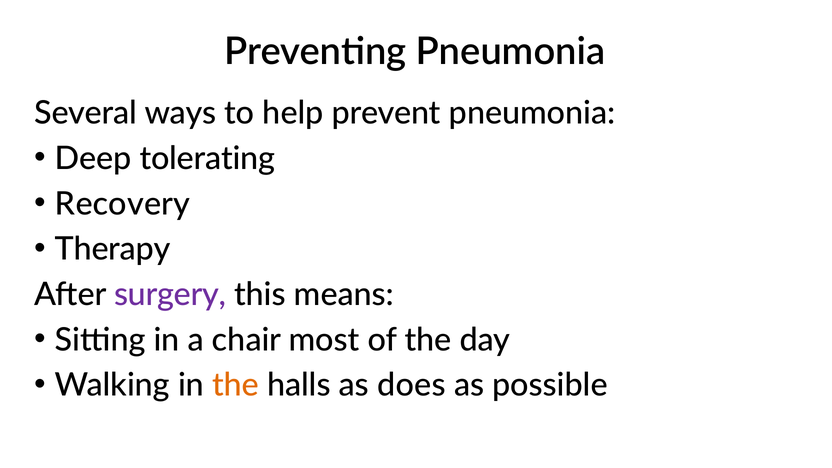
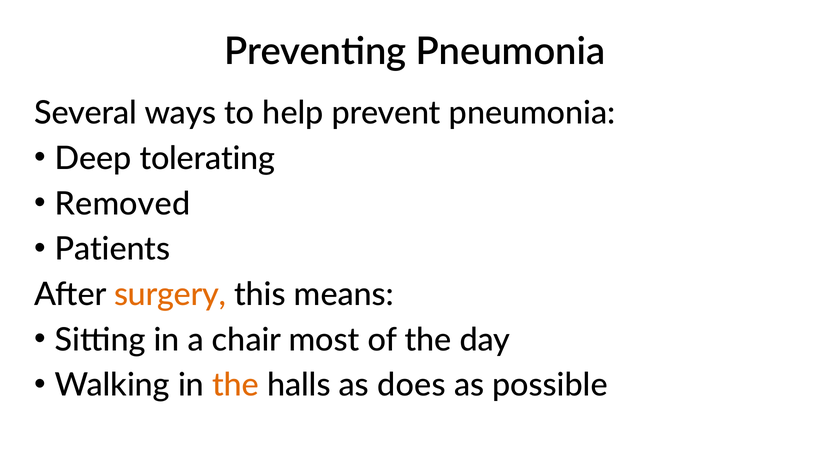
Recovery: Recovery -> Removed
Therapy: Therapy -> Patients
surgery colour: purple -> orange
